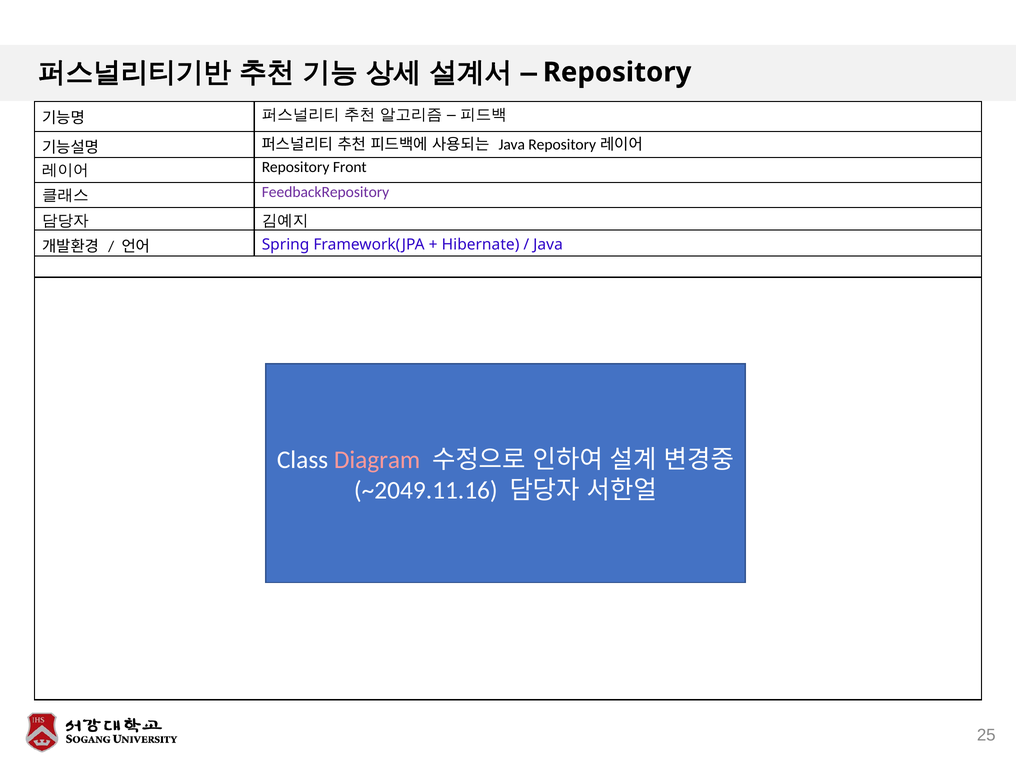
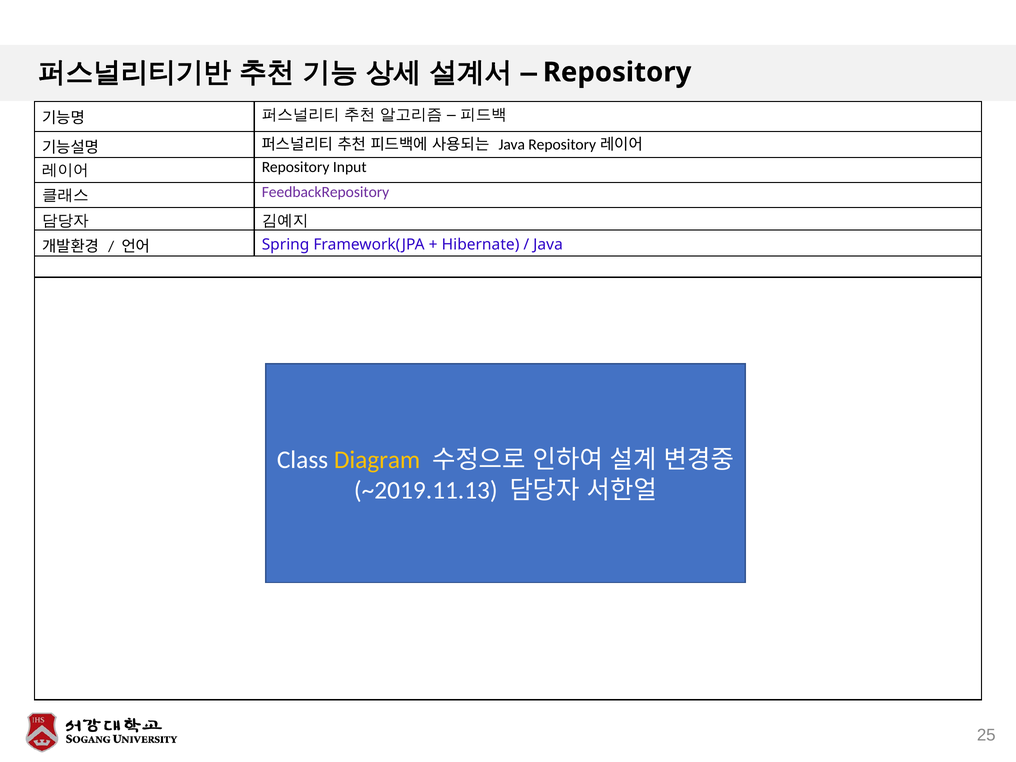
Front: Front -> Input
Diagram colour: pink -> yellow
~2049.11.16: ~2049.11.16 -> ~2019.11.13
